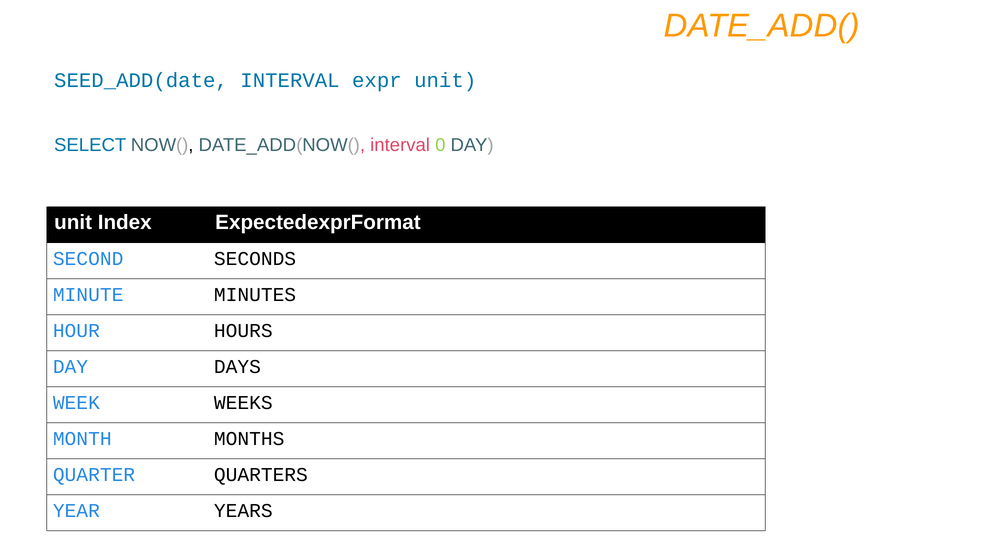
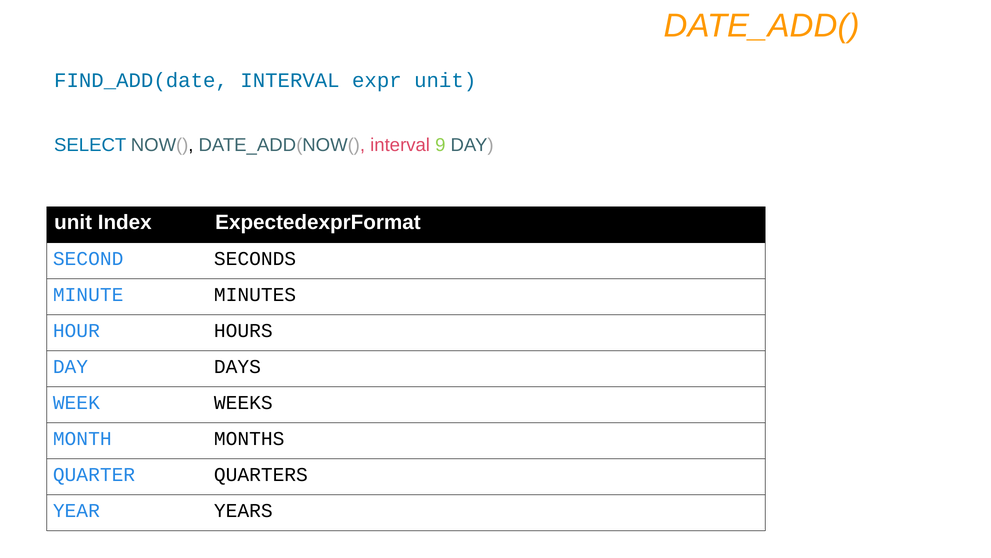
SEED_ADD(date: SEED_ADD(date -> FIND_ADD(date
0: 0 -> 9
